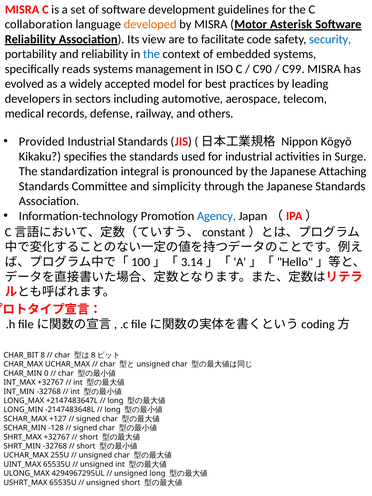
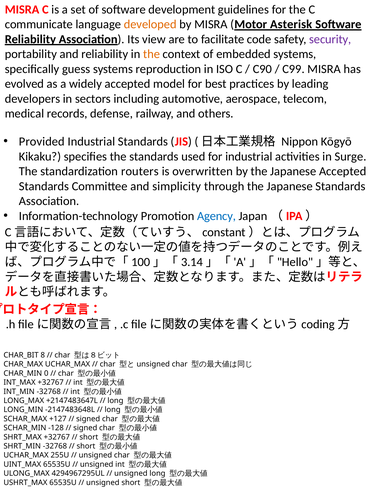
collaboration: collaboration -> communicate
security colour: blue -> purple
the at (152, 54) colour: blue -> orange
reads: reads -> guess
management: management -> reproduction
integral: integral -> routers
pronounced: pronounced -> overwritten
Japanese Attaching: Attaching -> Accepted
